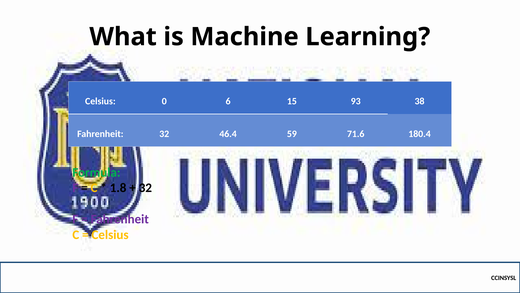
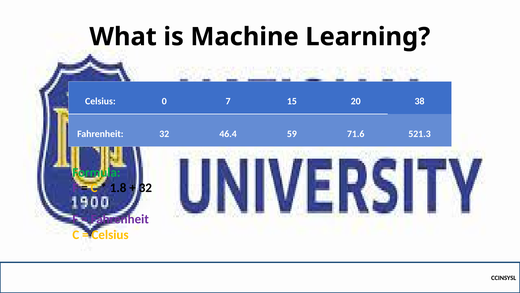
6: 6 -> 7
93: 93 -> 20
180.4: 180.4 -> 521.3
